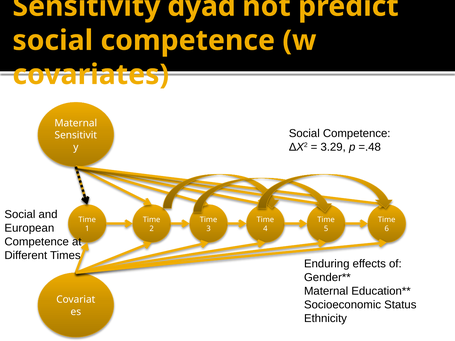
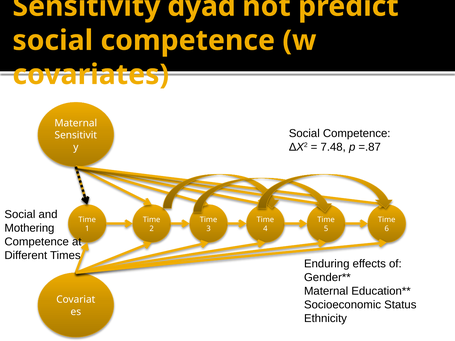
3.29: 3.29 -> 7.48
=.48: =.48 -> =.87
European: European -> Mothering
